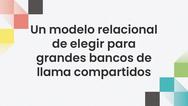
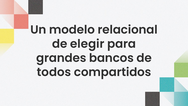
llama: llama -> todos
